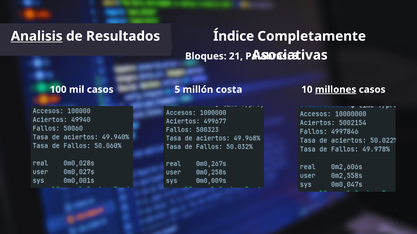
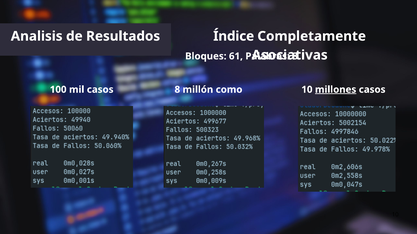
Analisis underline: present -> none
21: 21 -> 61
casos 5: 5 -> 8
costa: costa -> como
